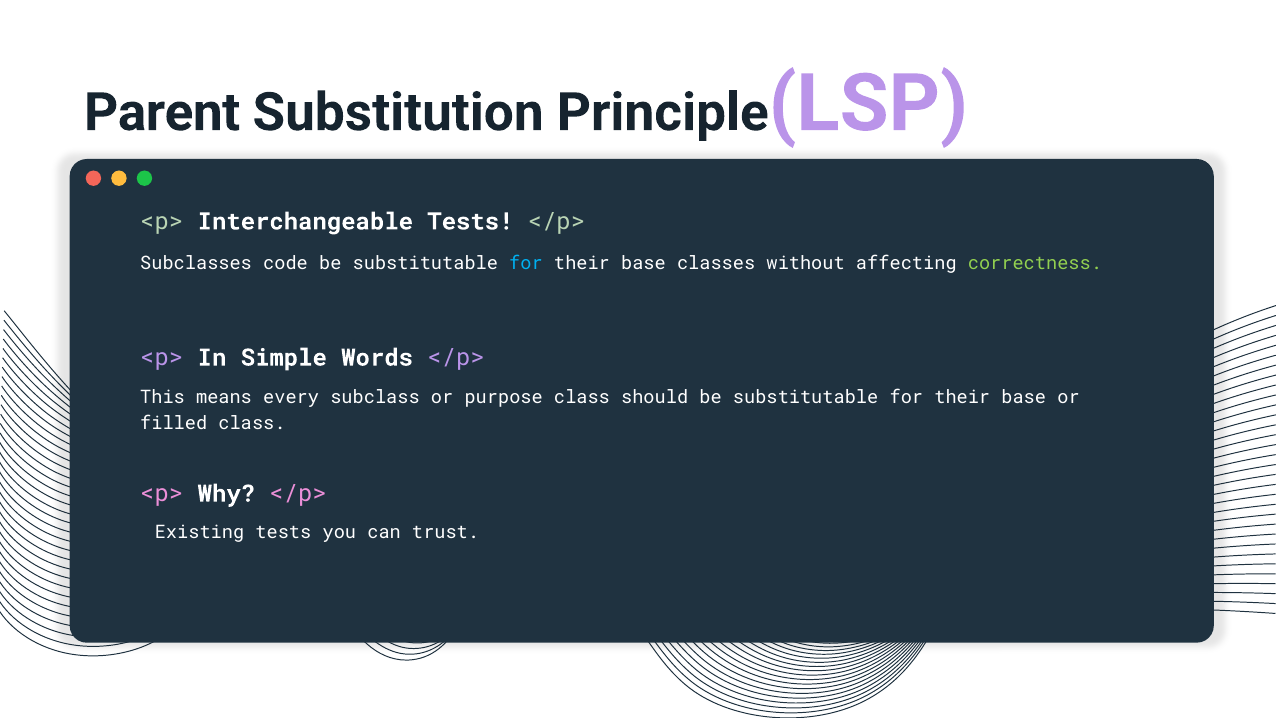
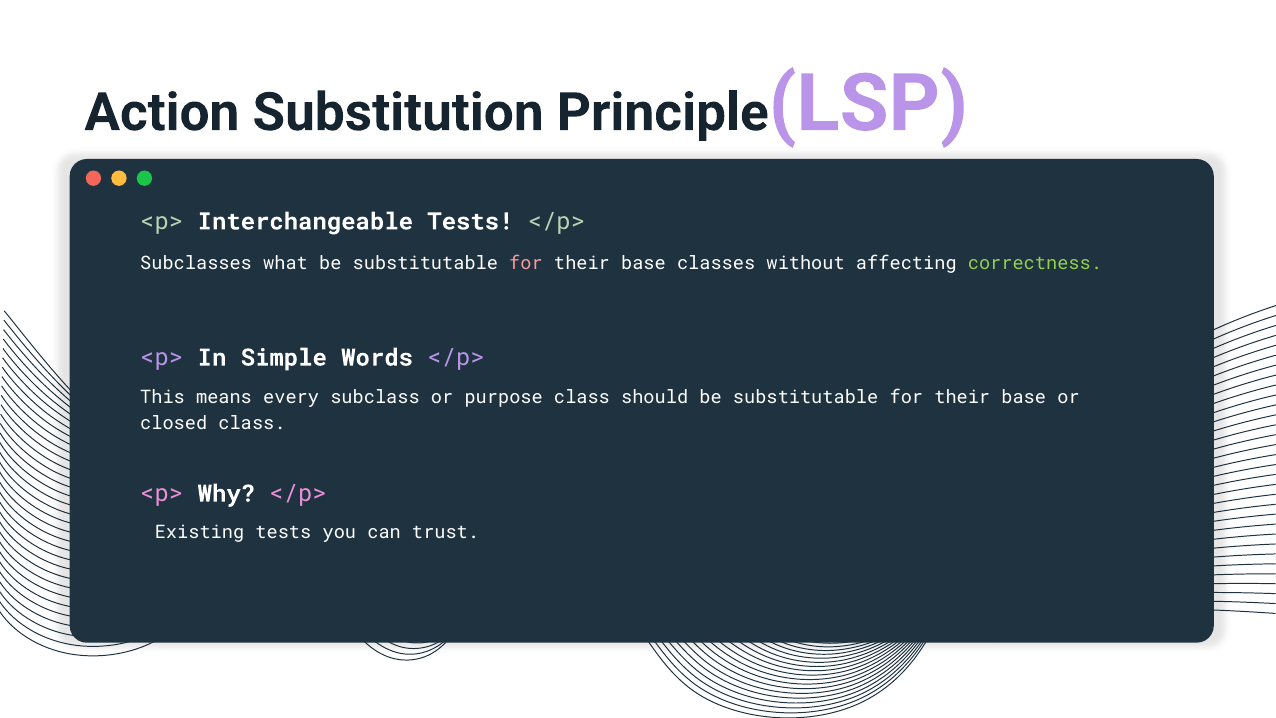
Parent: Parent -> Action
code: code -> what
for at (526, 263) colour: light blue -> pink
filled: filled -> closed
